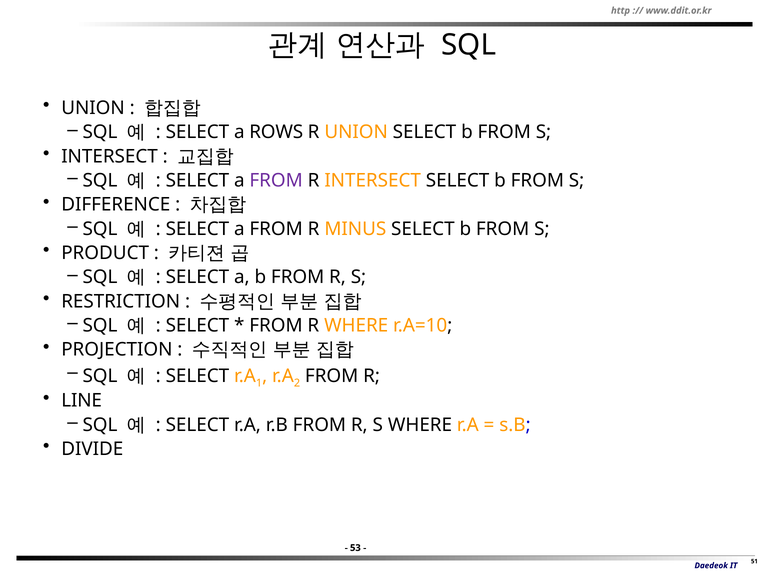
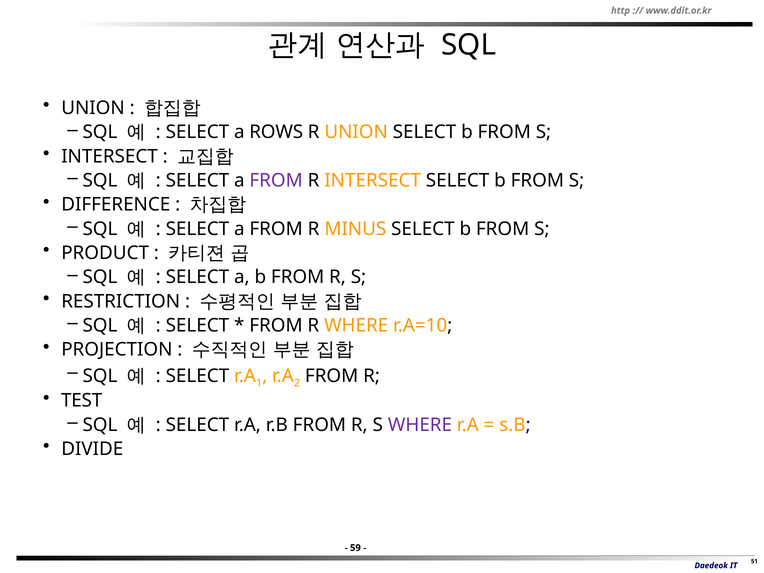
LINE: LINE -> TEST
WHERE at (420, 425) colour: black -> purple
53: 53 -> 59
